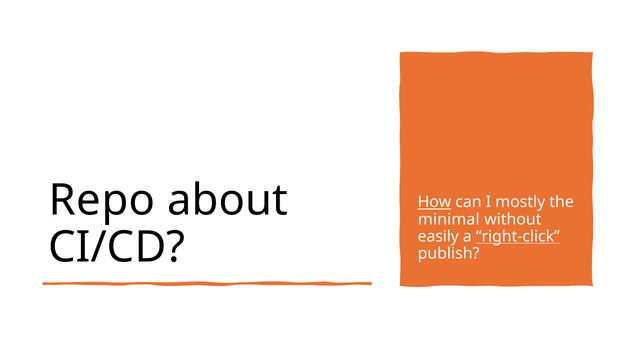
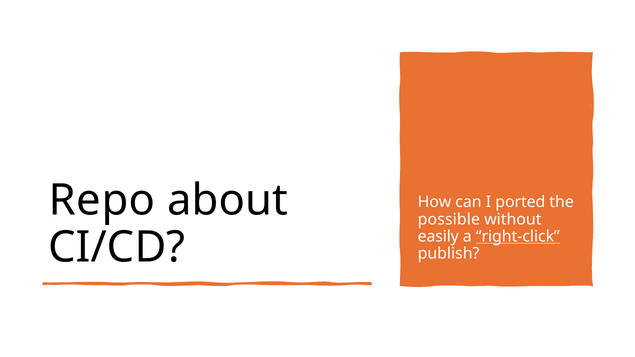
How underline: present -> none
mostly: mostly -> ported
minimal: minimal -> possible
